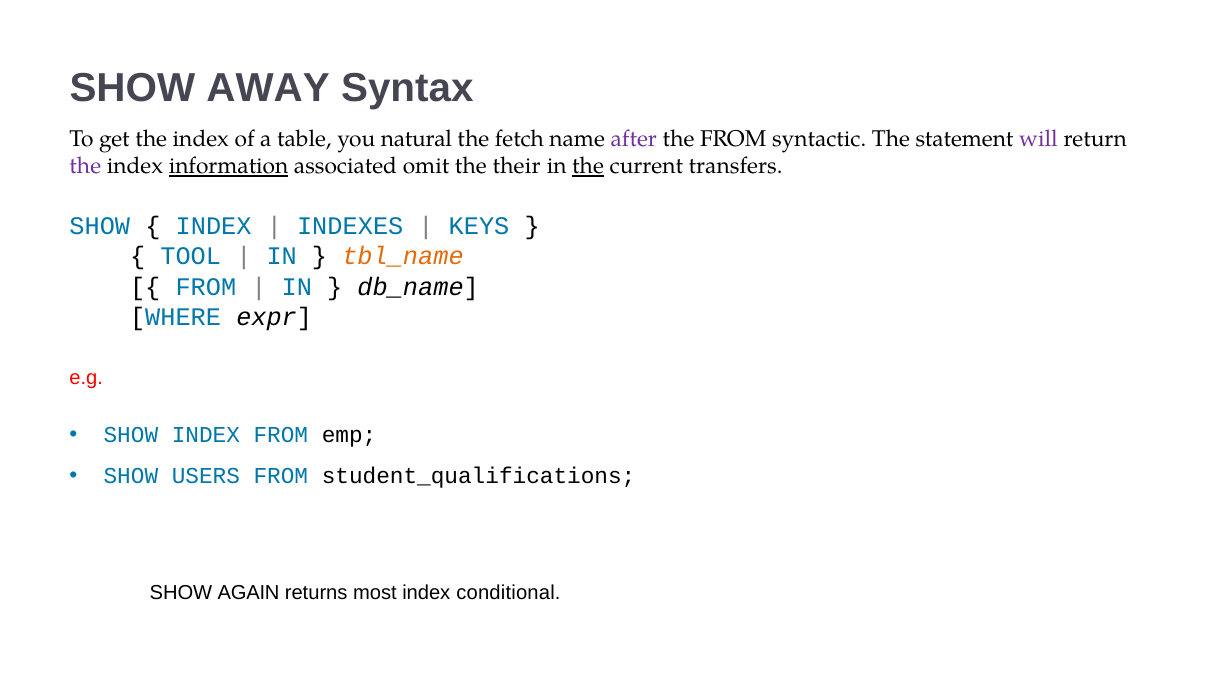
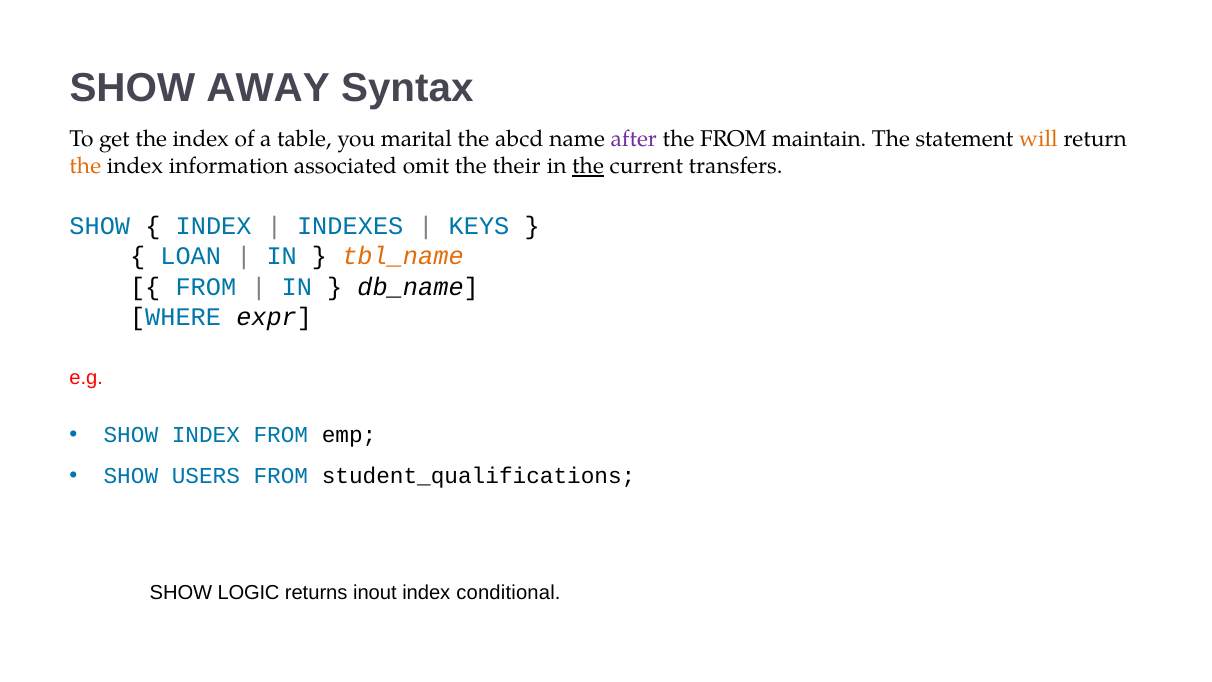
natural: natural -> marital
fetch: fetch -> abcd
syntactic: syntactic -> maintain
will colour: purple -> orange
the at (85, 166) colour: purple -> orange
information underline: present -> none
TOOL: TOOL -> LOAN
AGAIN: AGAIN -> LOGIC
most: most -> inout
